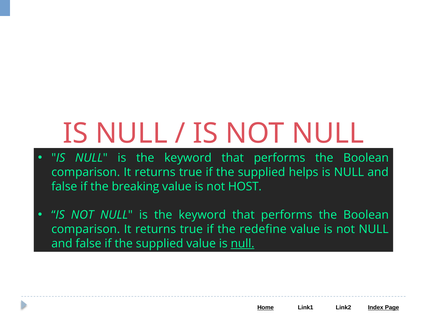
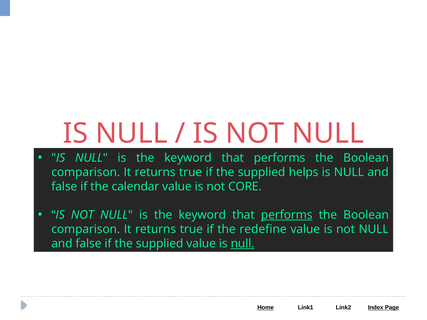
breaking: breaking -> calendar
HOST: HOST -> CORE
performs at (287, 215) underline: none -> present
